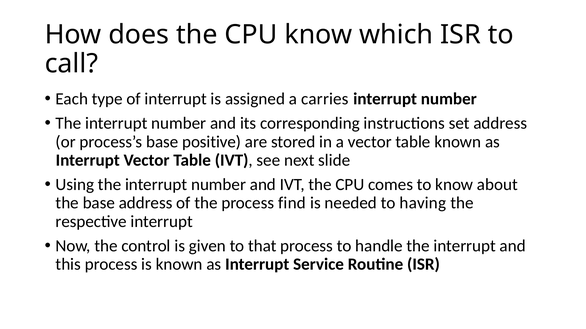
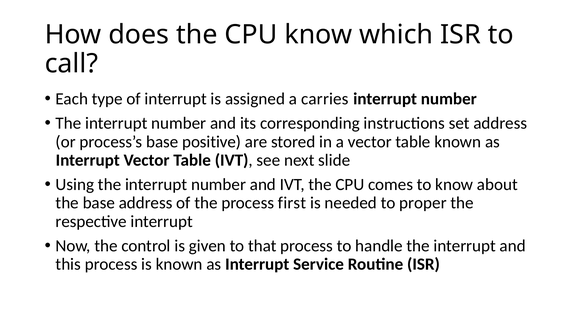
find: find -> first
having: having -> proper
